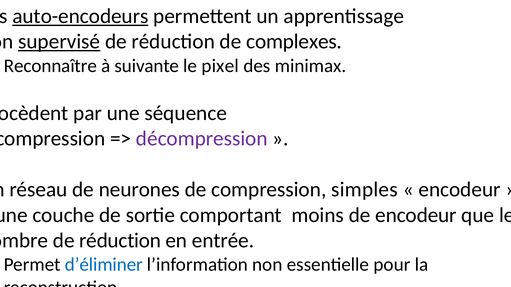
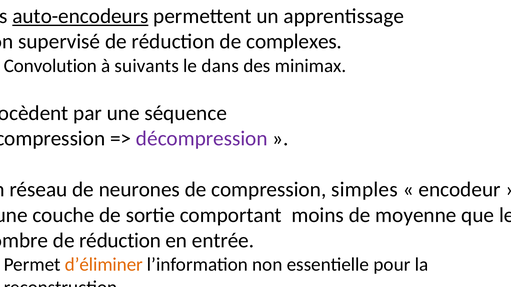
supervisé underline: present -> none
Reconnaître: Reconnaître -> Convolution
suivante: suivante -> suivants
pixel: pixel -> dans
de encodeur: encodeur -> moyenne
d’éliminer colour: blue -> orange
